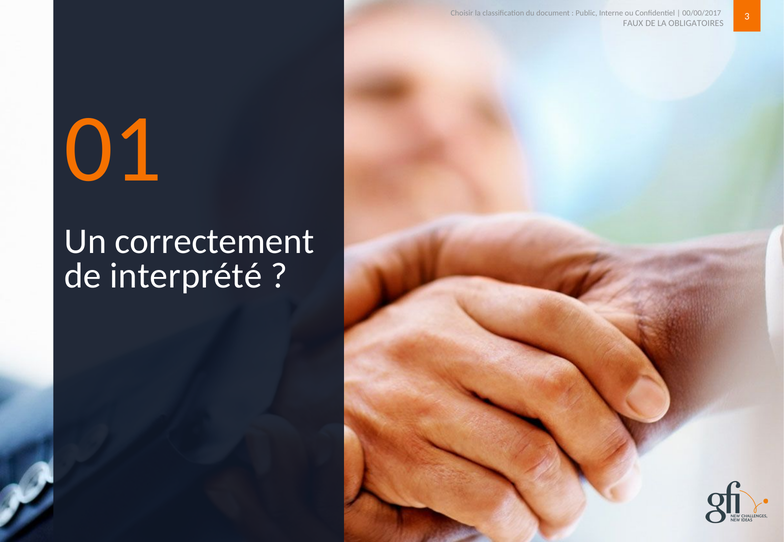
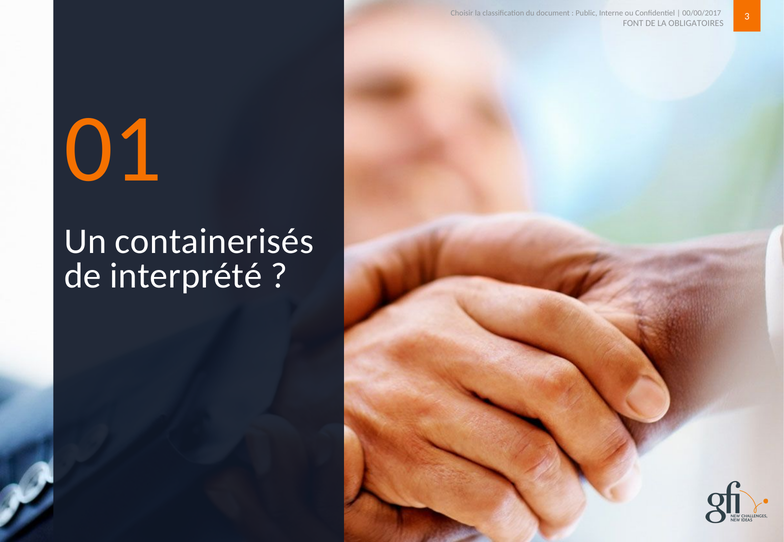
FAUX: FAUX -> FONT
correctement: correctement -> containerisés
